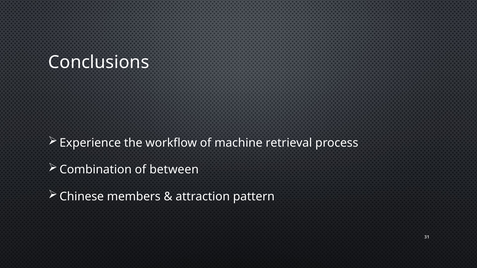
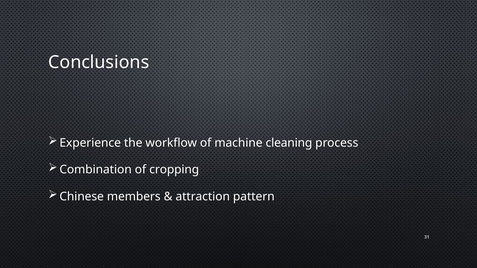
retrieval: retrieval -> cleaning
between: between -> cropping
